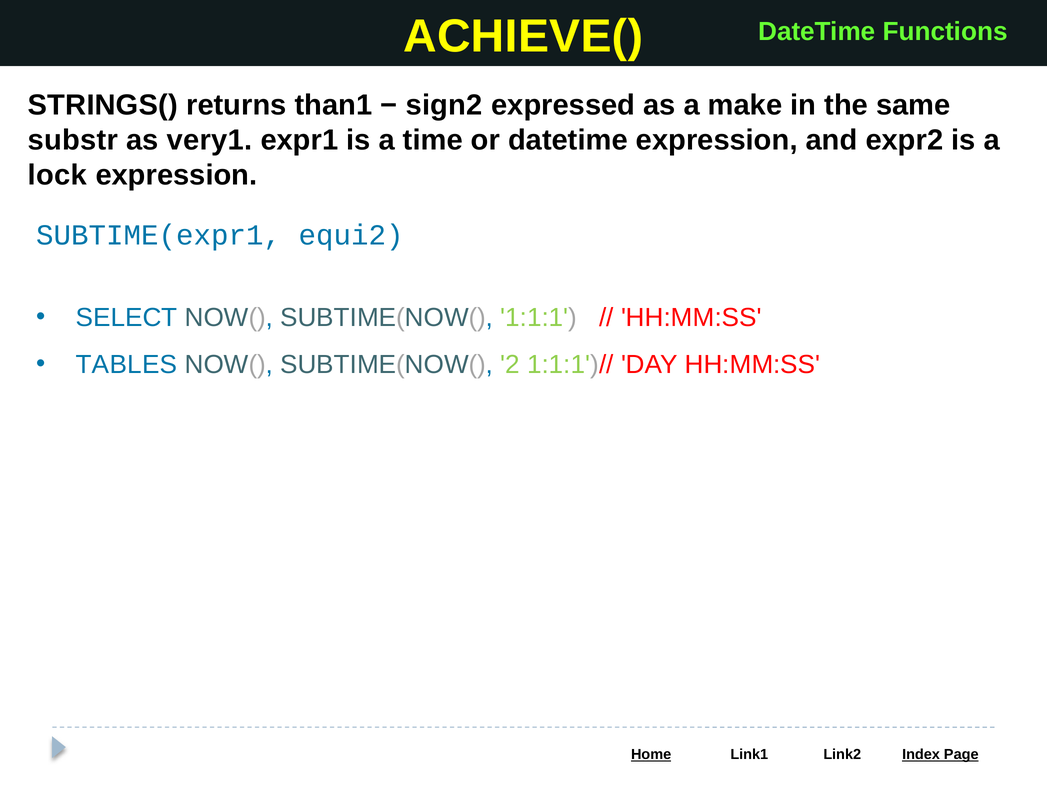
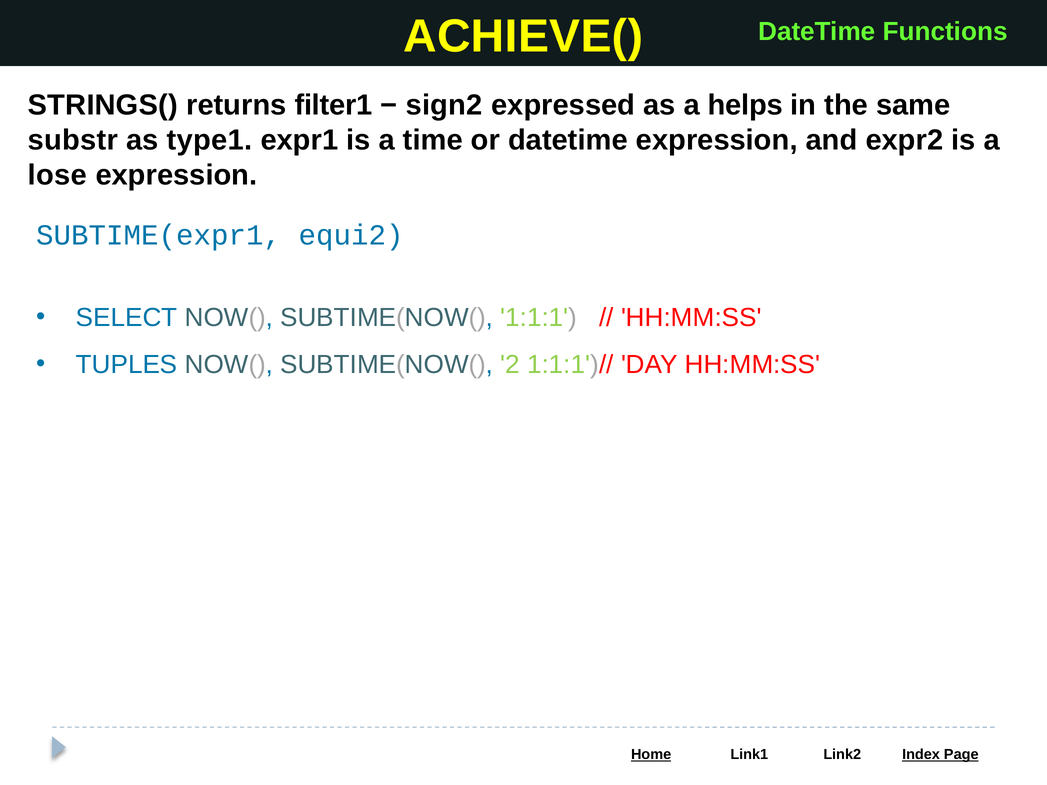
than1: than1 -> filter1
make: make -> helps
very1: very1 -> type1
lock: lock -> lose
TABLES: TABLES -> TUPLES
